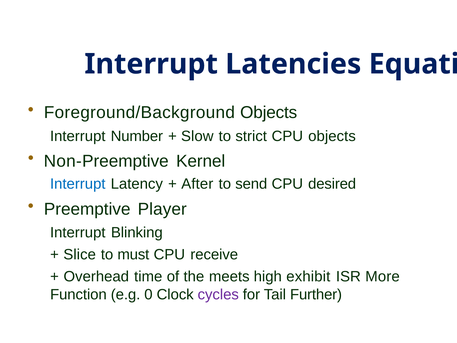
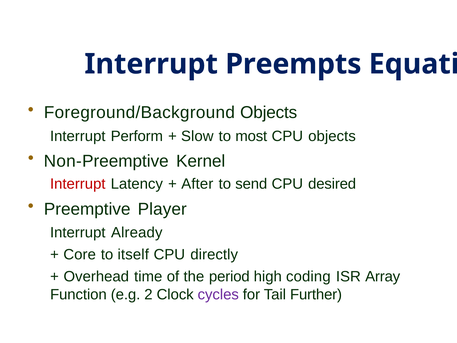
Latencies: Latencies -> Preempts
Number: Number -> Perform
strict: strict -> most
Interrupt at (78, 184) colour: blue -> red
Blinking: Blinking -> Already
Slice: Slice -> Core
must: must -> itself
receive: receive -> directly
meets: meets -> period
exhibit: exhibit -> coding
More: More -> Array
0: 0 -> 2
